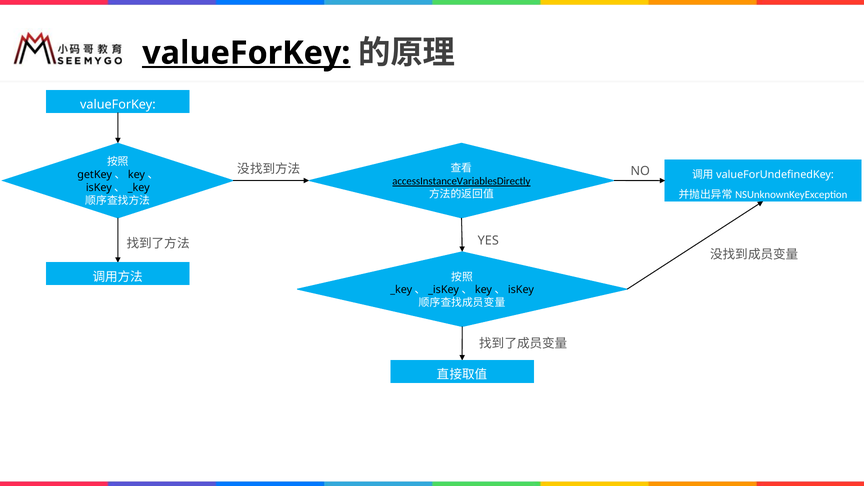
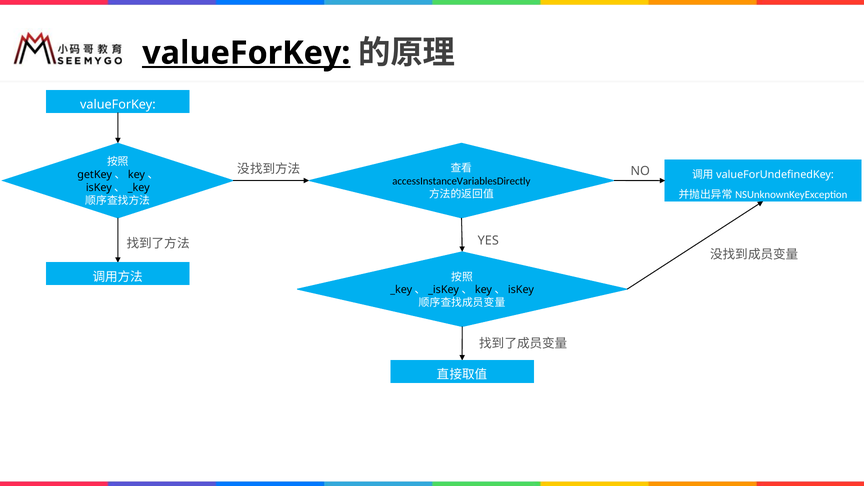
accessInstanceVariablesDirectly underline: present -> none
